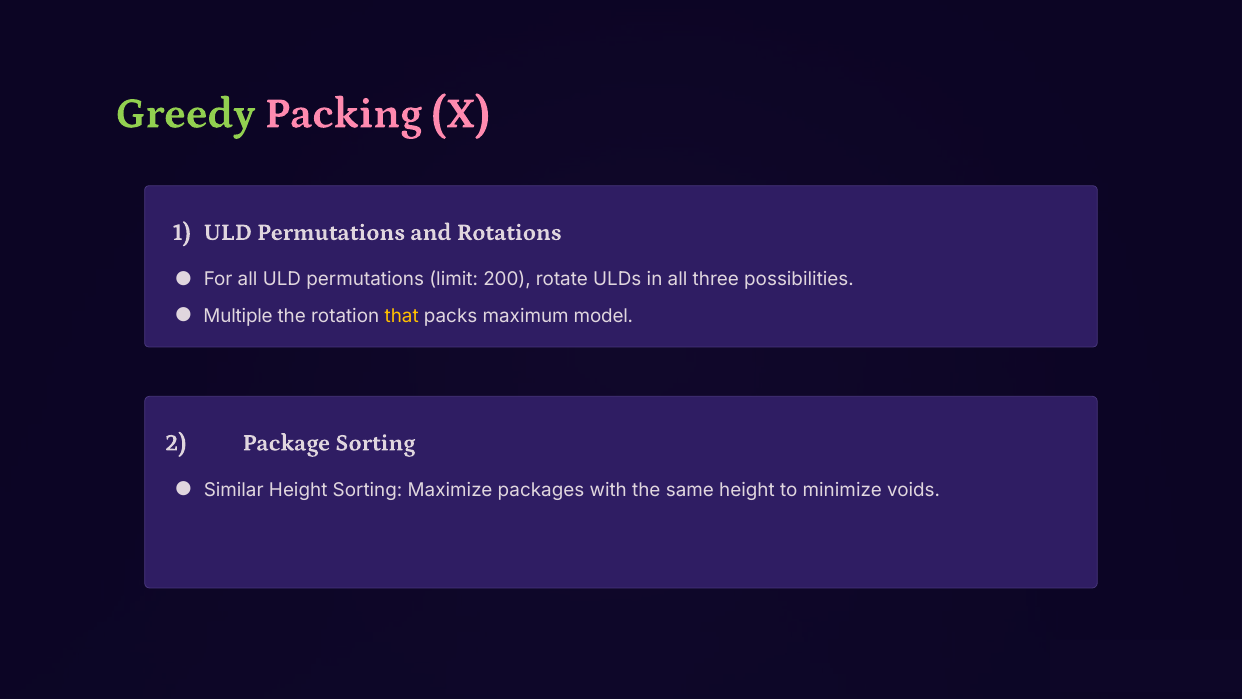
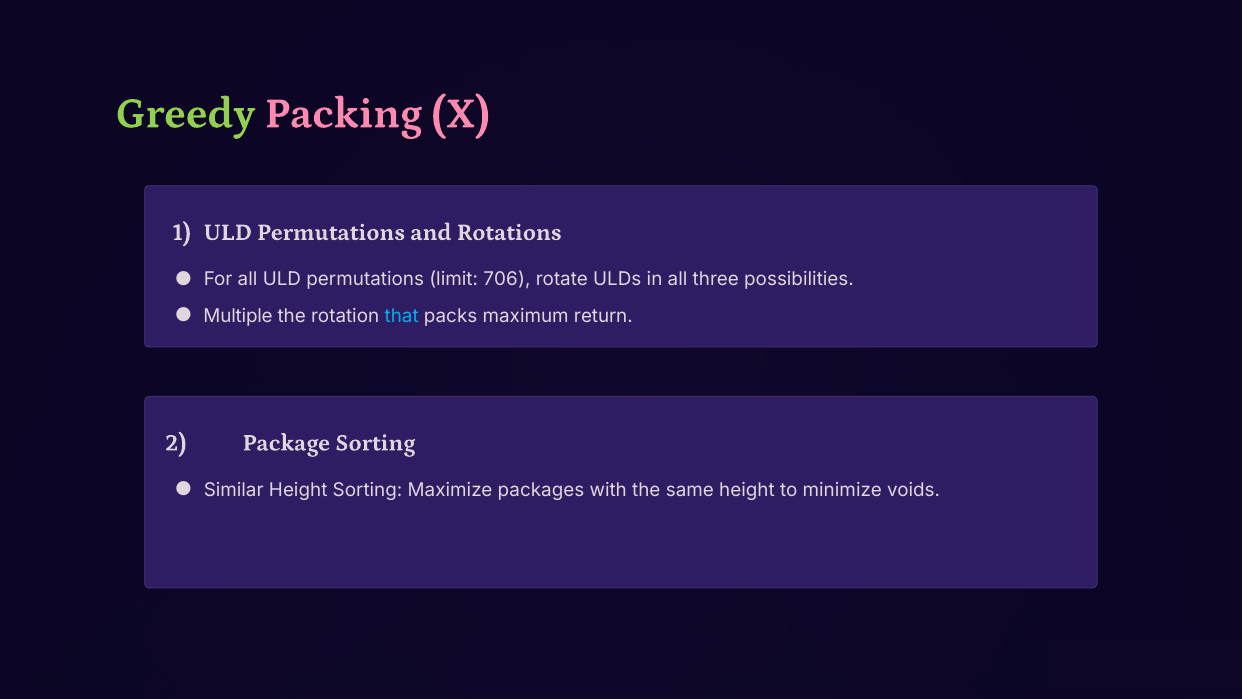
200: 200 -> 706
that colour: yellow -> light blue
model: model -> return
